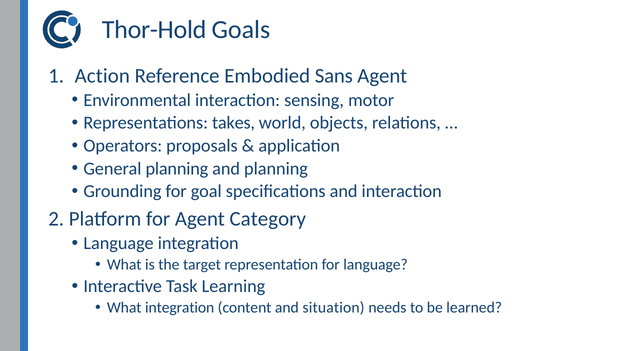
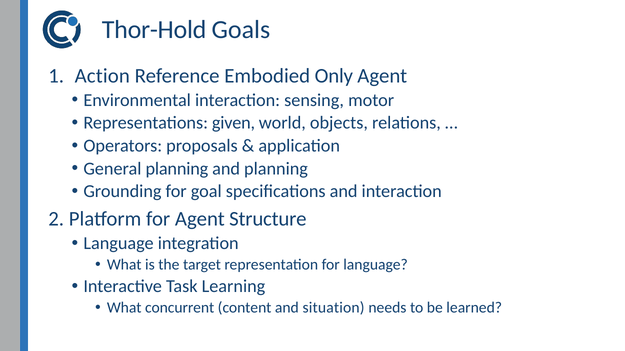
Sans: Sans -> Only
takes: takes -> given
Category: Category -> Structure
What integration: integration -> concurrent
